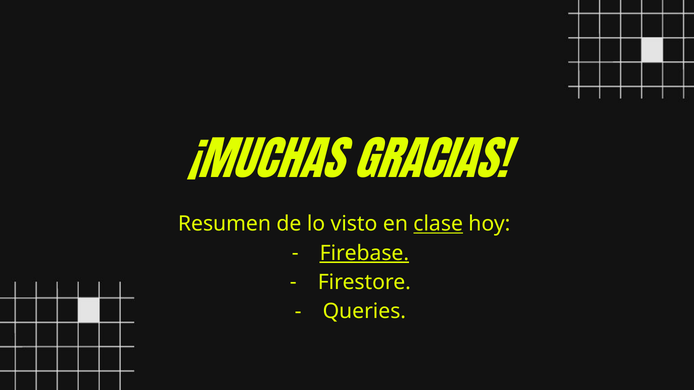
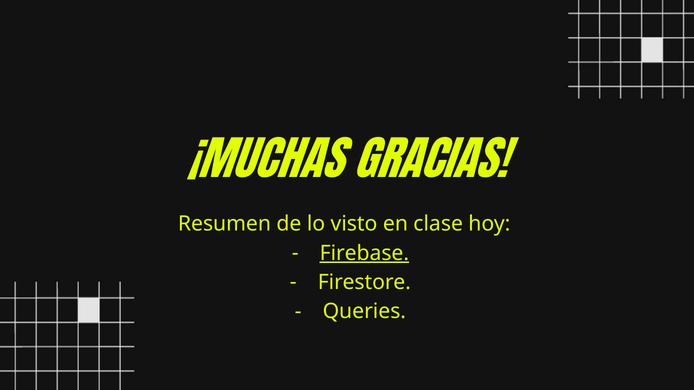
clase underline: present -> none
